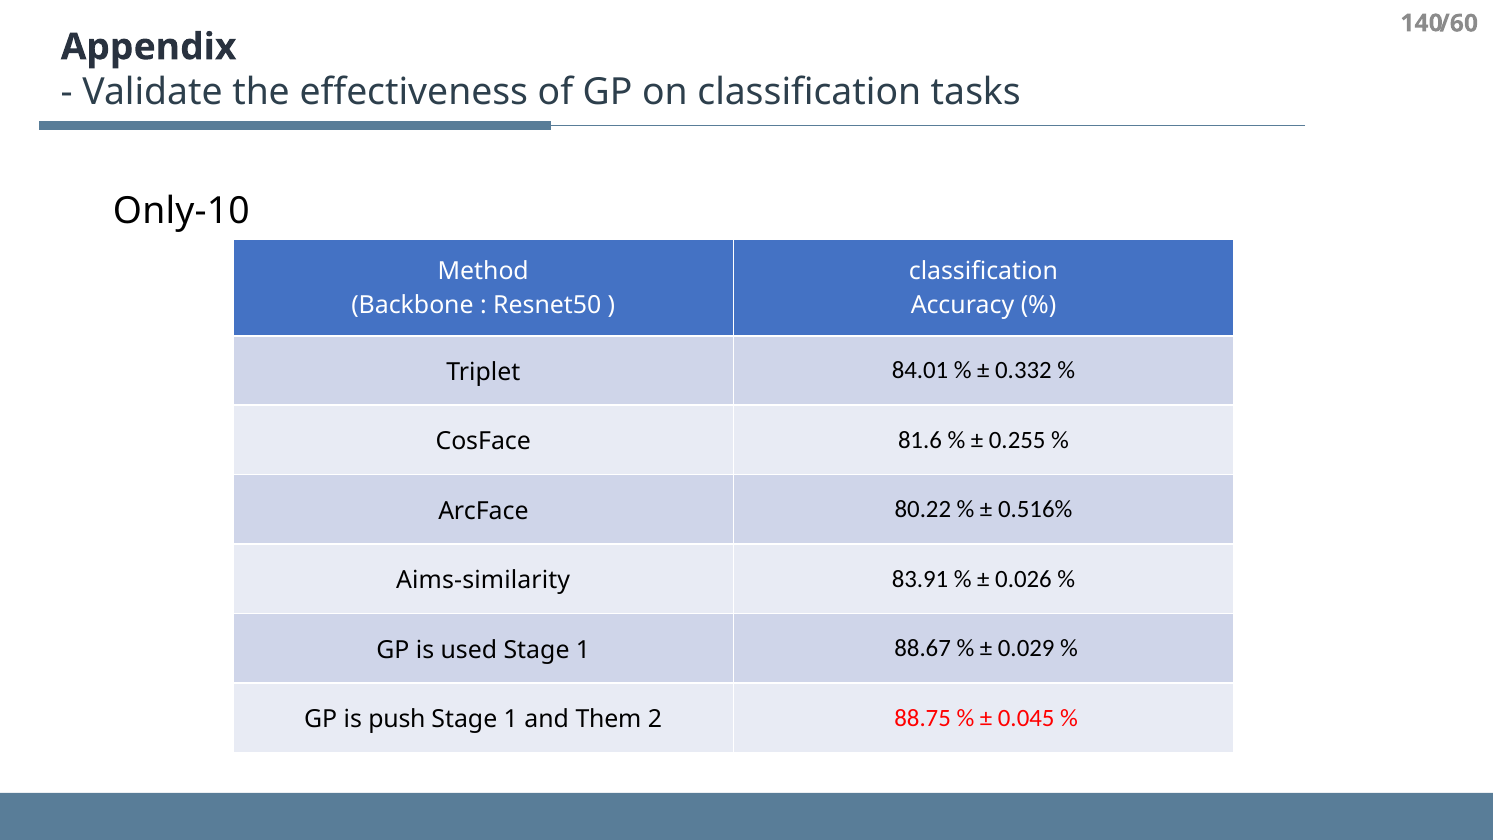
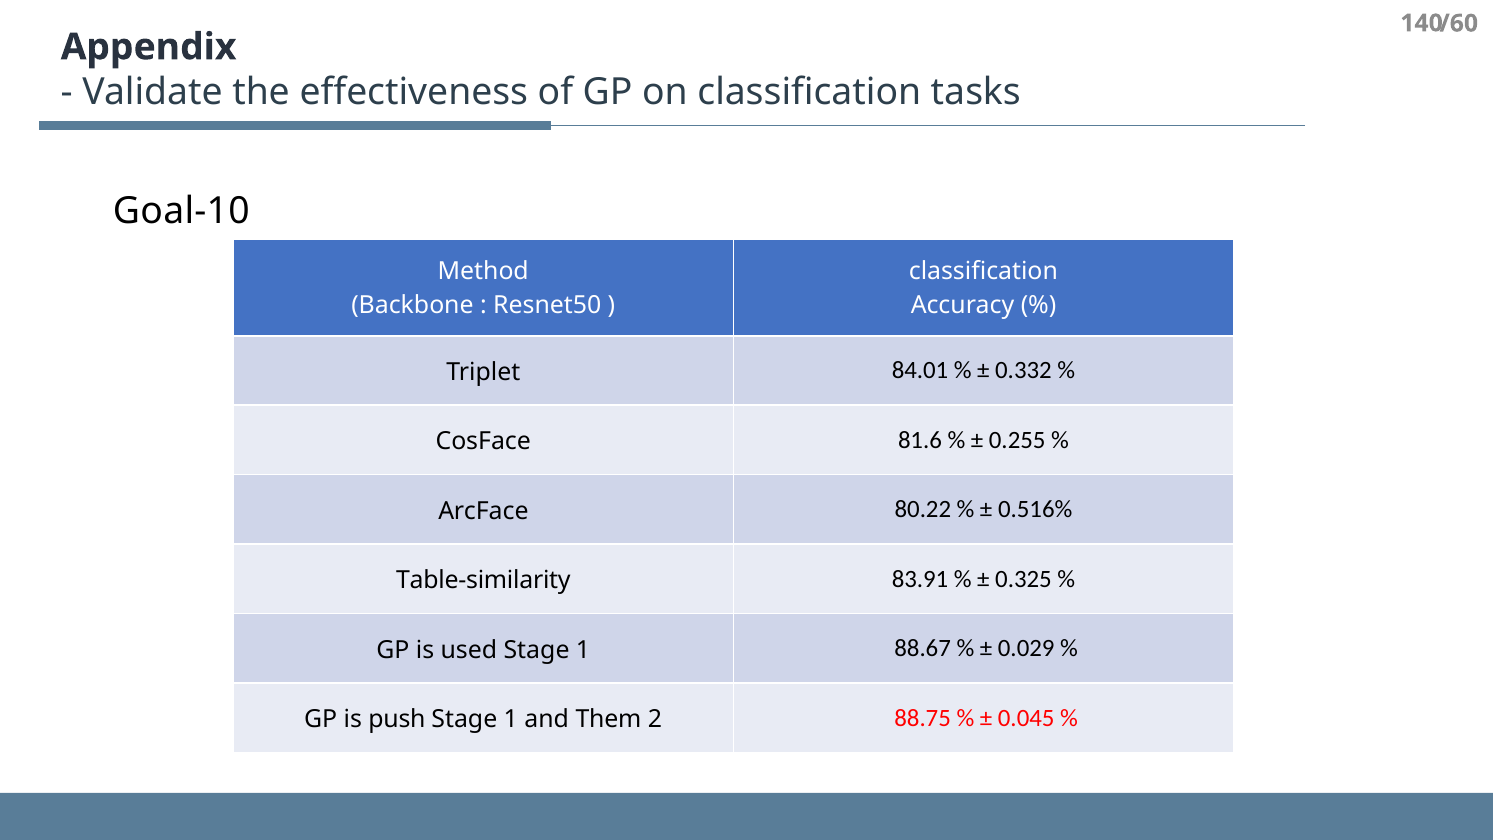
Only-10: Only-10 -> Goal-10
Aims-similarity: Aims-similarity -> Table-similarity
0.026: 0.026 -> 0.325
